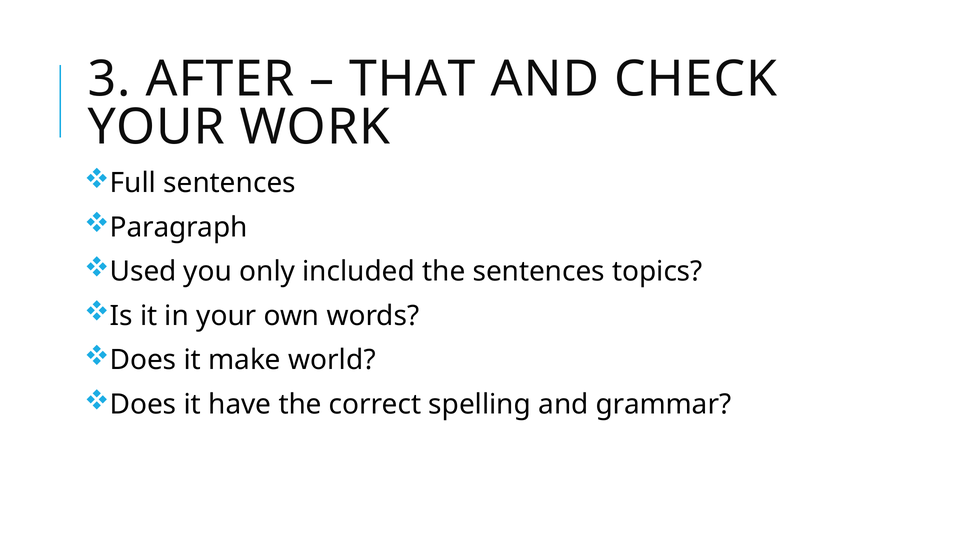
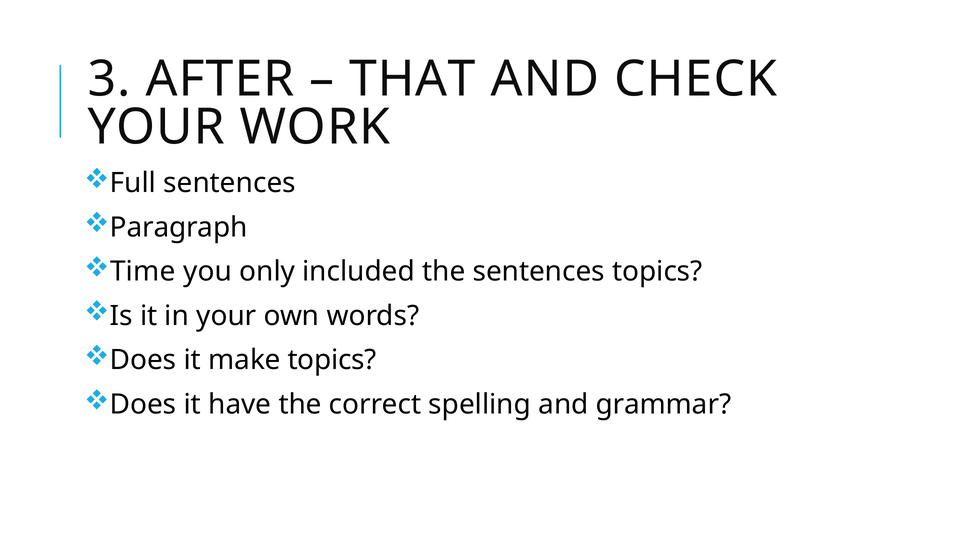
Used: Used -> Time
make world: world -> topics
